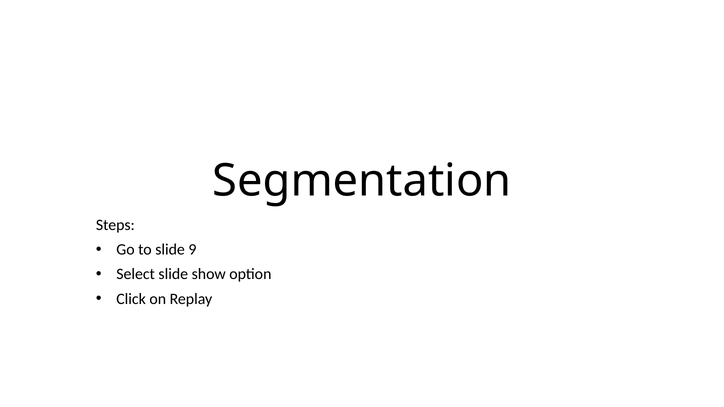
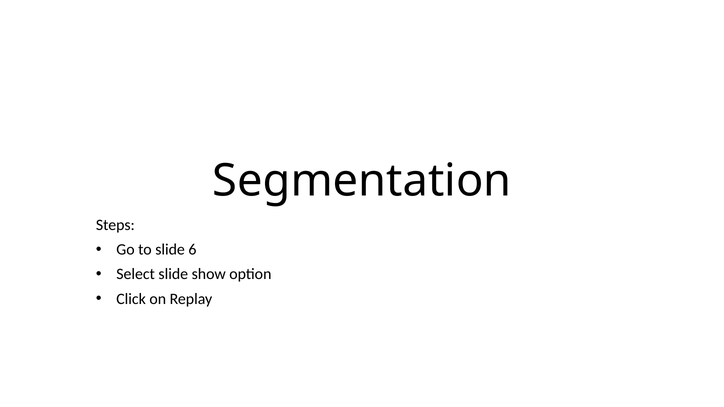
9: 9 -> 6
